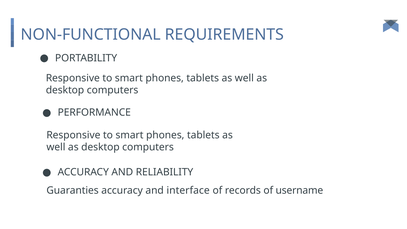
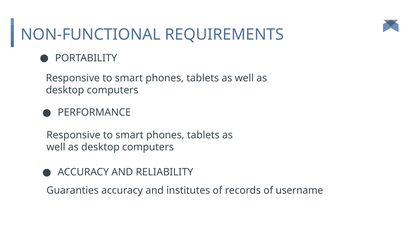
interface: interface -> institutes
